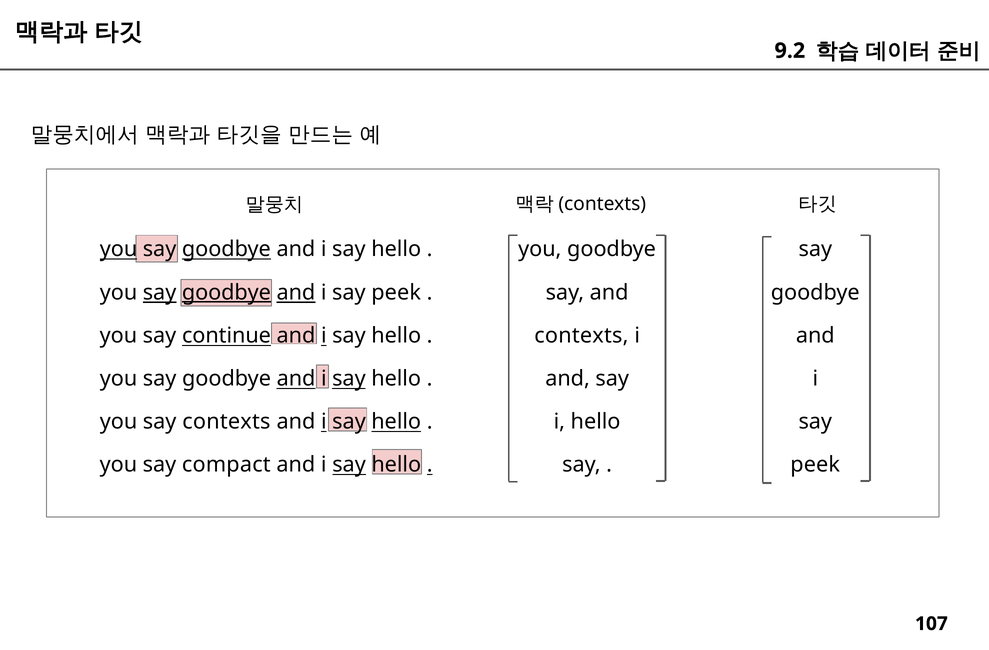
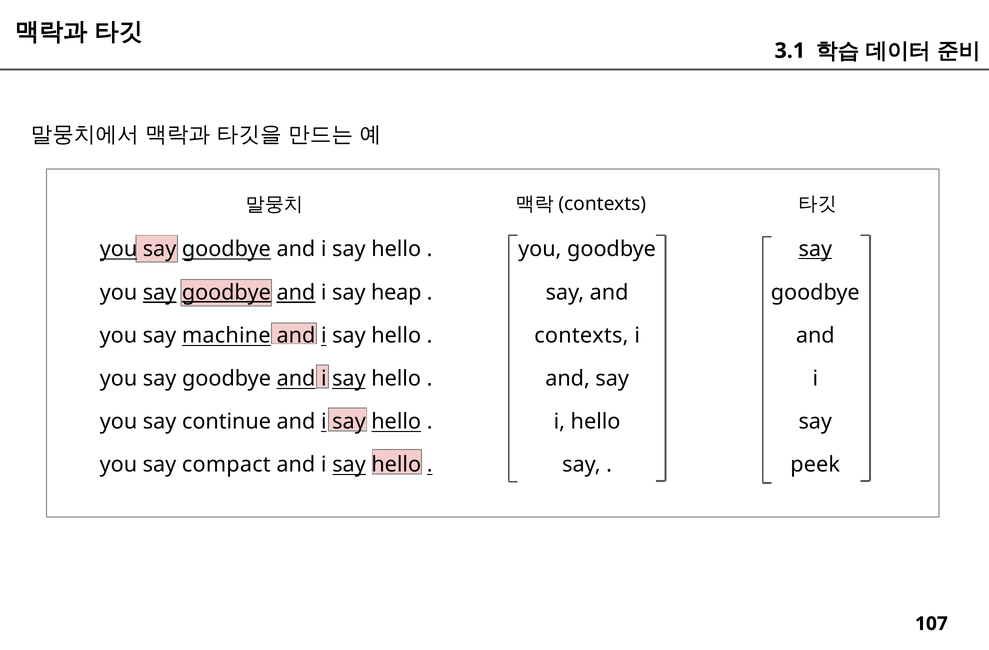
9.2: 9.2 -> 3.1
say at (815, 249) underline: none -> present
peek at (396, 292): peek -> heap
continue: continue -> machine
say contexts: contexts -> continue
